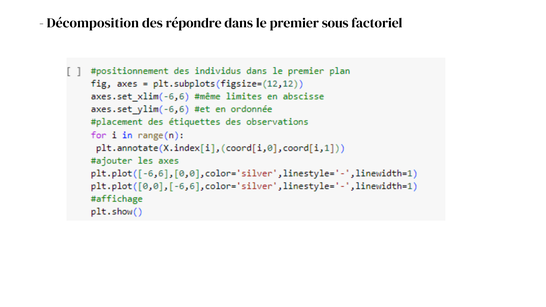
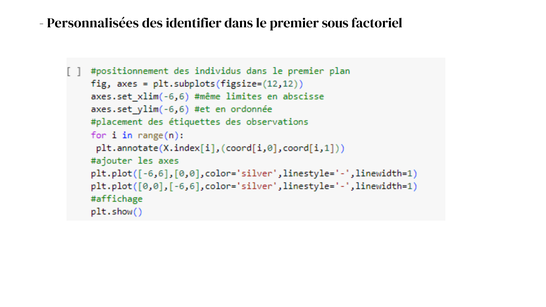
Décomposition: Décomposition -> Personnalisées
répondre: répondre -> identifier
